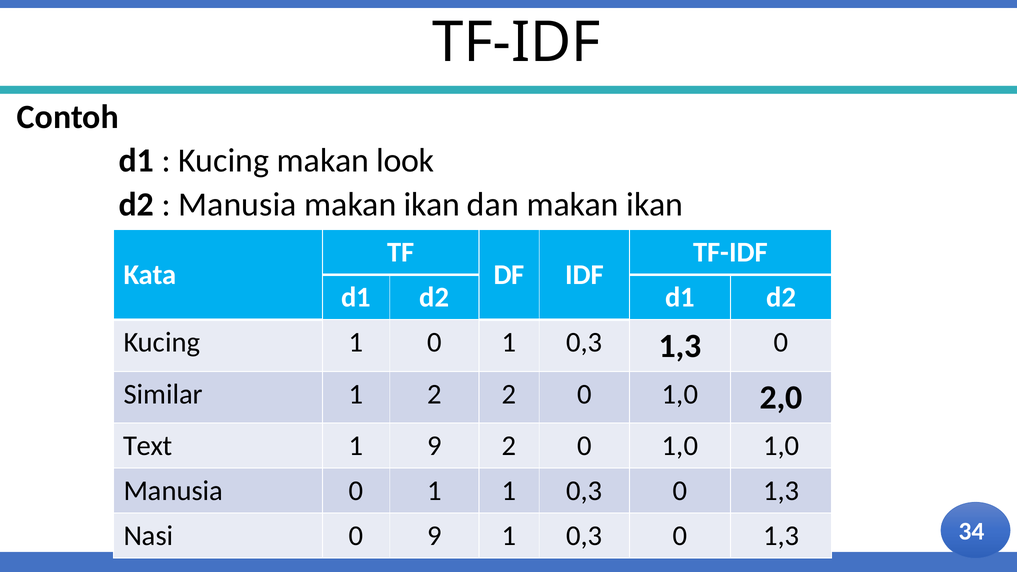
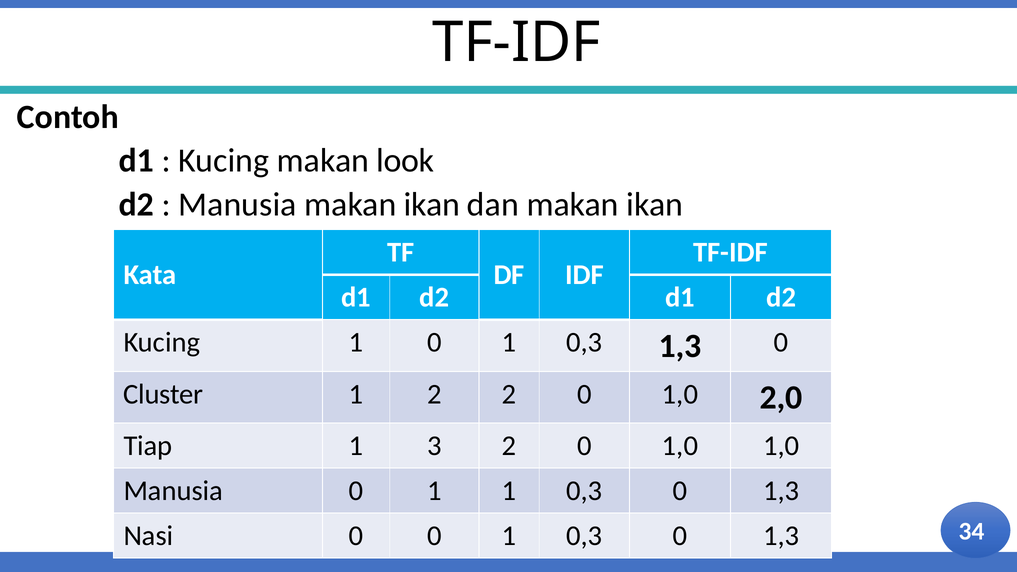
Similar: Similar -> Cluster
Text: Text -> Tiap
1 9: 9 -> 3
0 9: 9 -> 0
